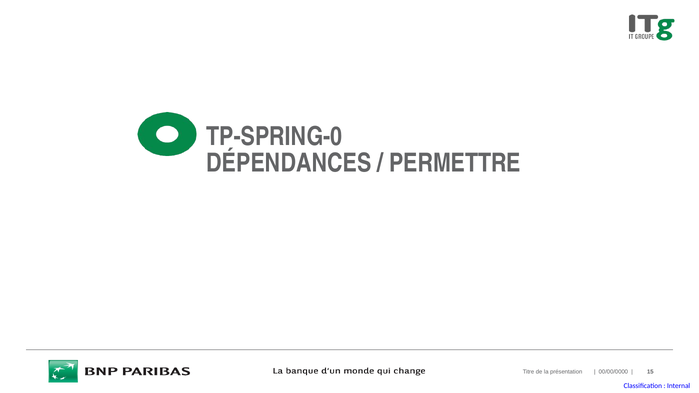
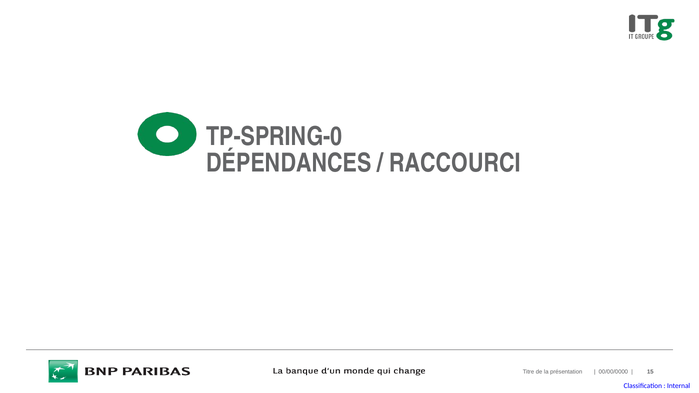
PERMETTRE: PERMETTRE -> RACCOURCI
